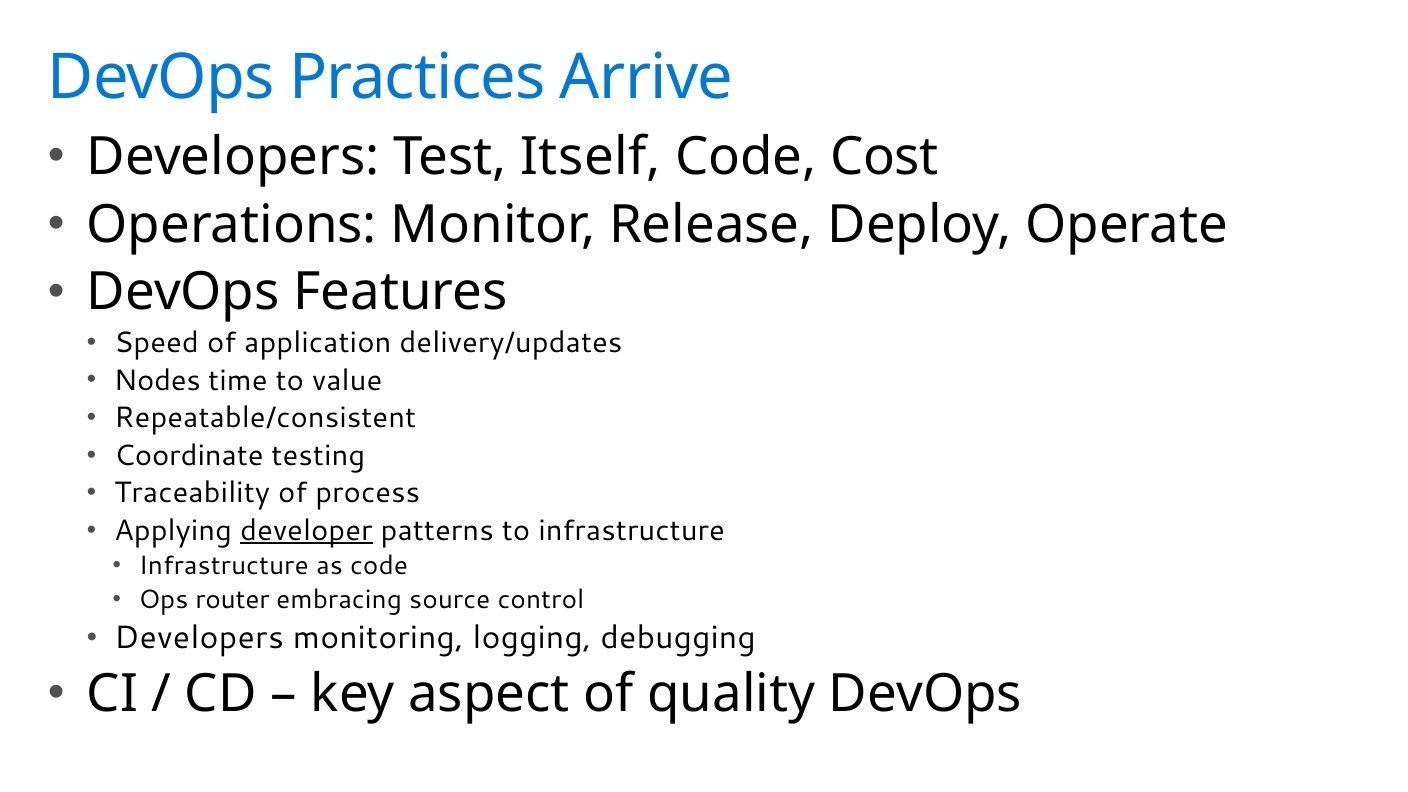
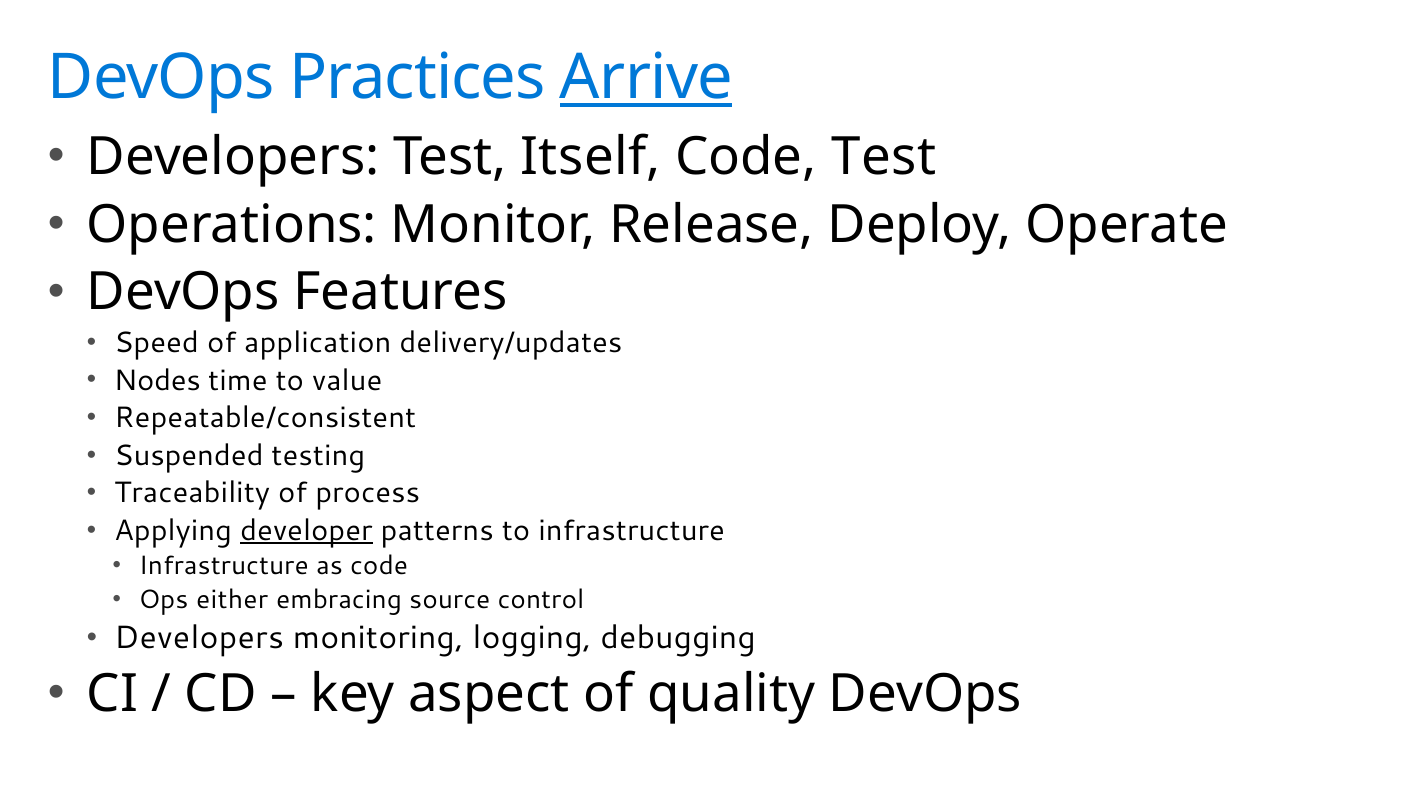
Arrive underline: none -> present
Code Cost: Cost -> Test
Coordinate: Coordinate -> Suspended
router: router -> either
